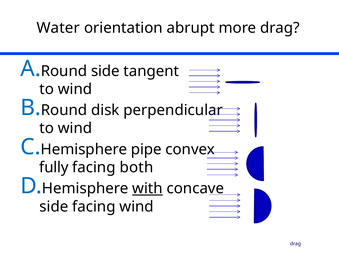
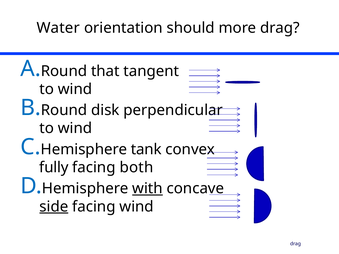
abrupt: abrupt -> should
Round side: side -> that
pipe: pipe -> tank
side at (54, 207) underline: none -> present
